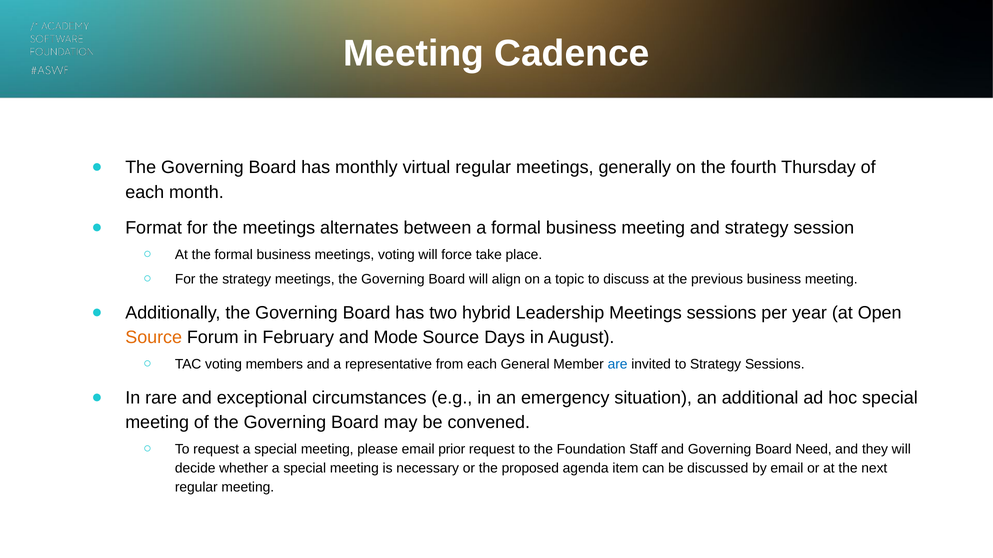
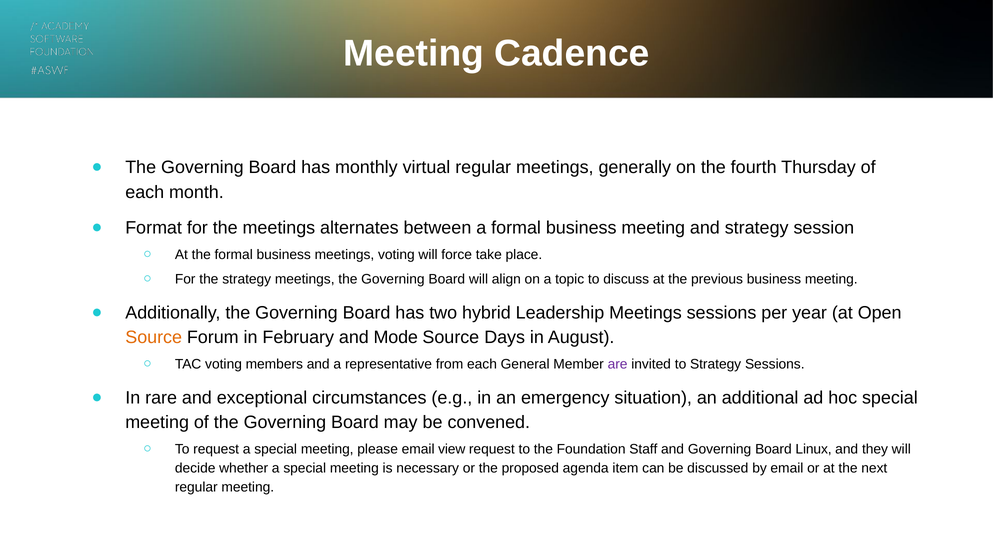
are colour: blue -> purple
prior: prior -> view
Need: Need -> Linux
